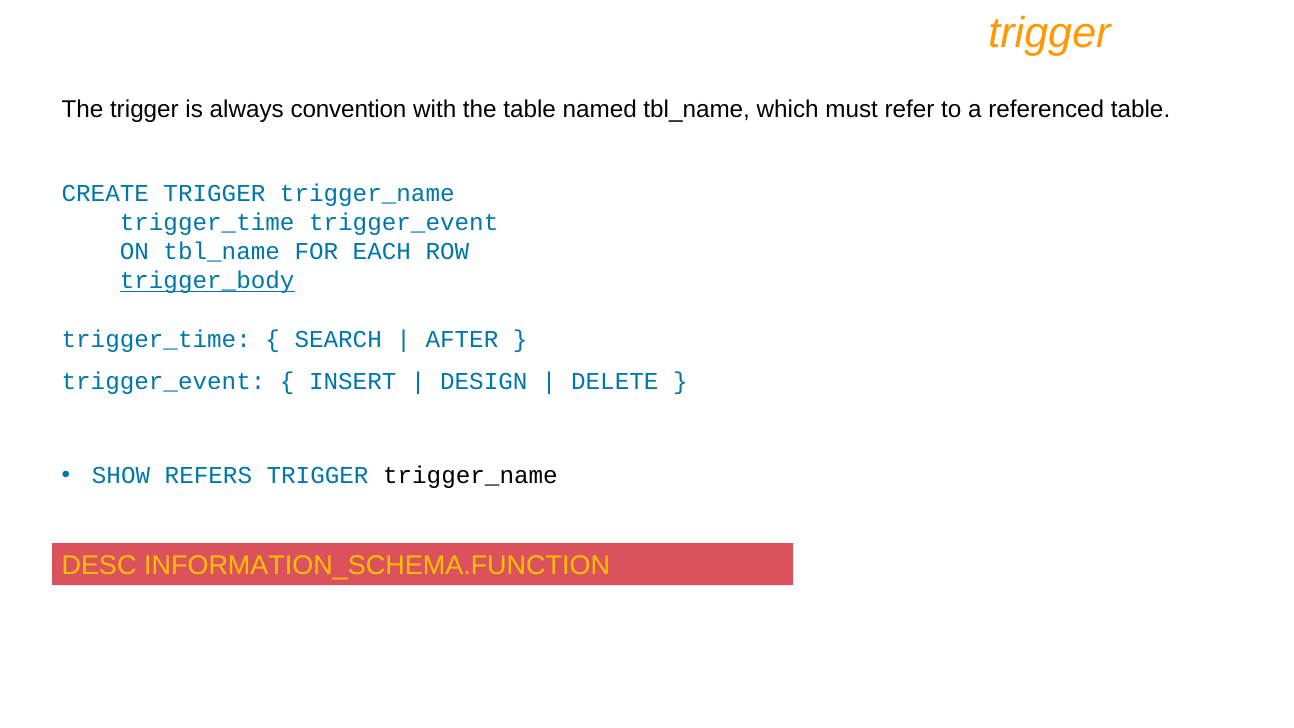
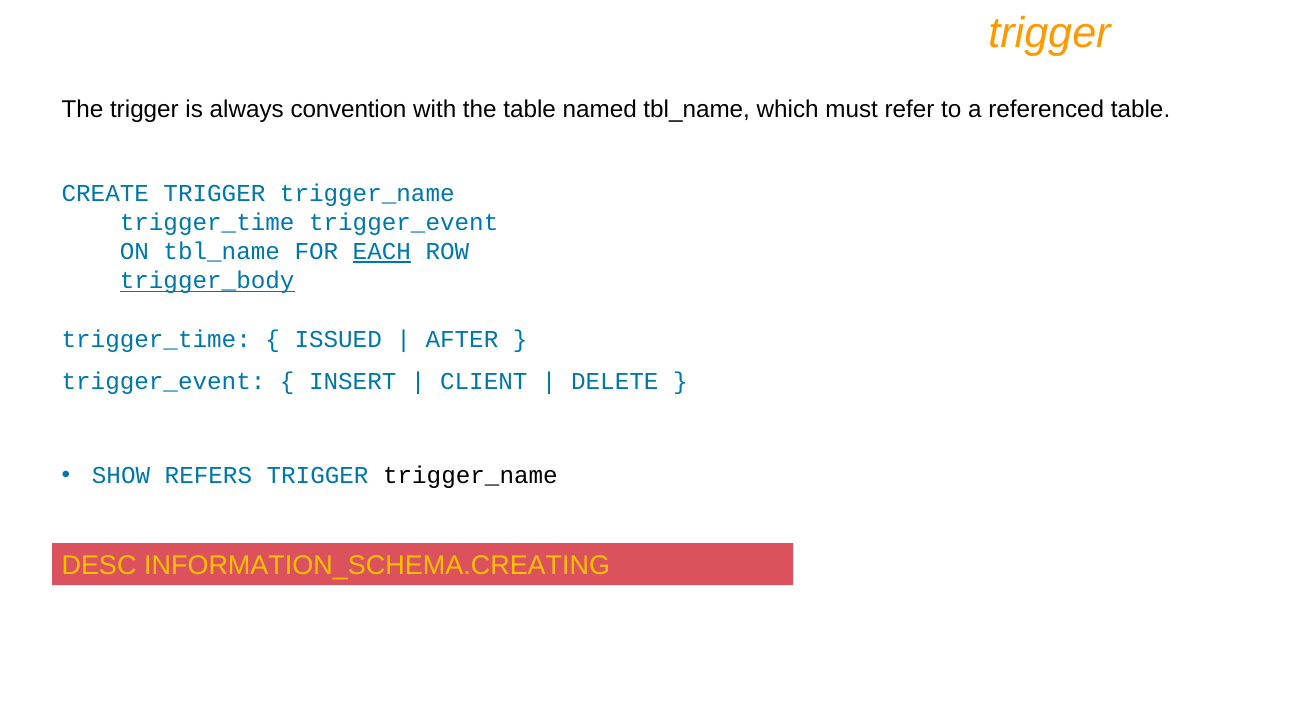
EACH underline: none -> present
SEARCH: SEARCH -> ISSUED
DESIGN: DESIGN -> CLIENT
INFORMATION_SCHEMA.FUNCTION: INFORMATION_SCHEMA.FUNCTION -> INFORMATION_SCHEMA.CREATING
